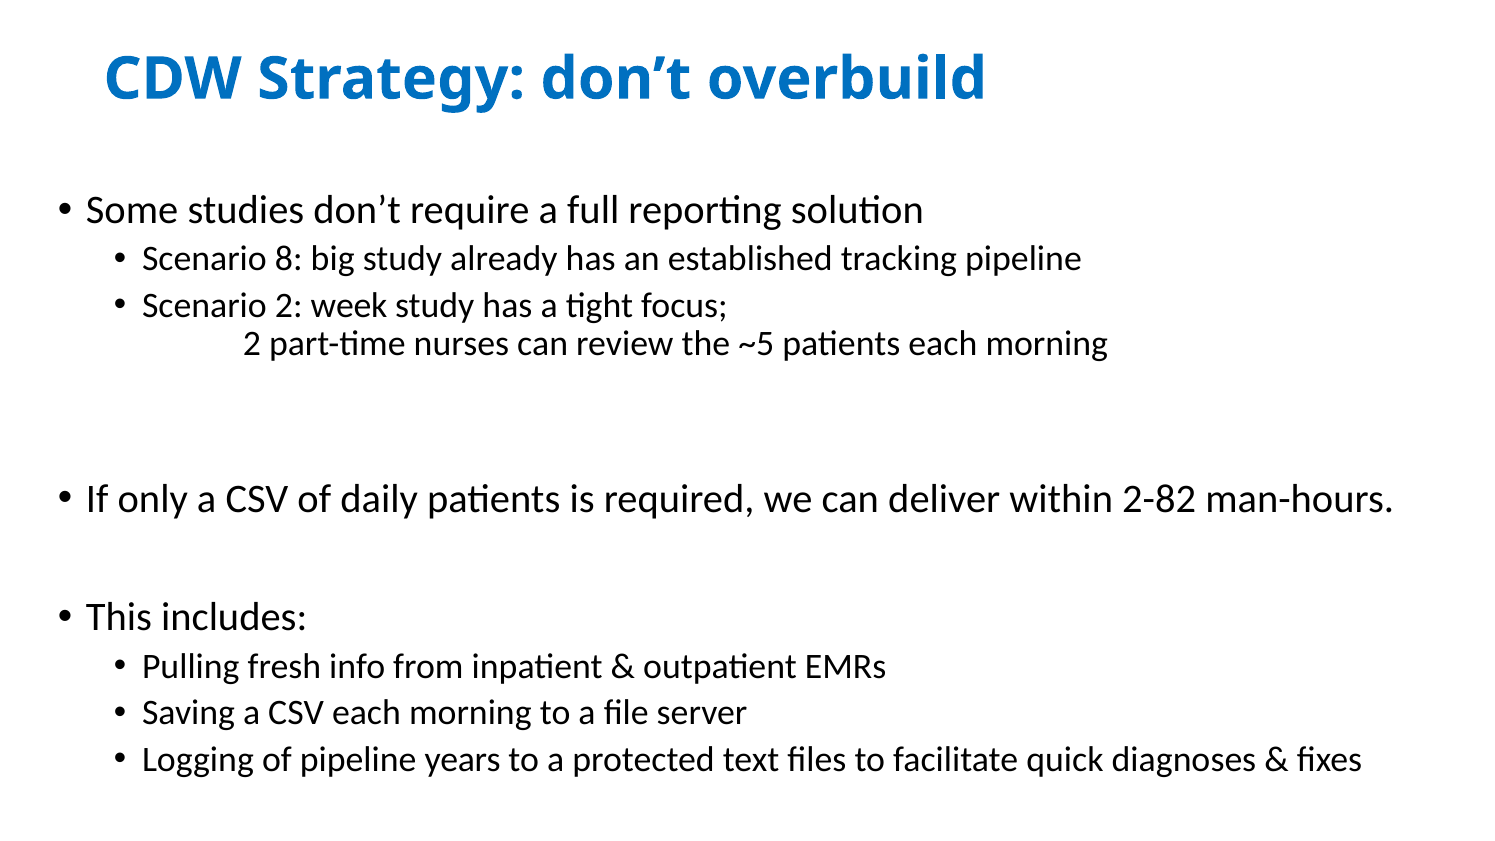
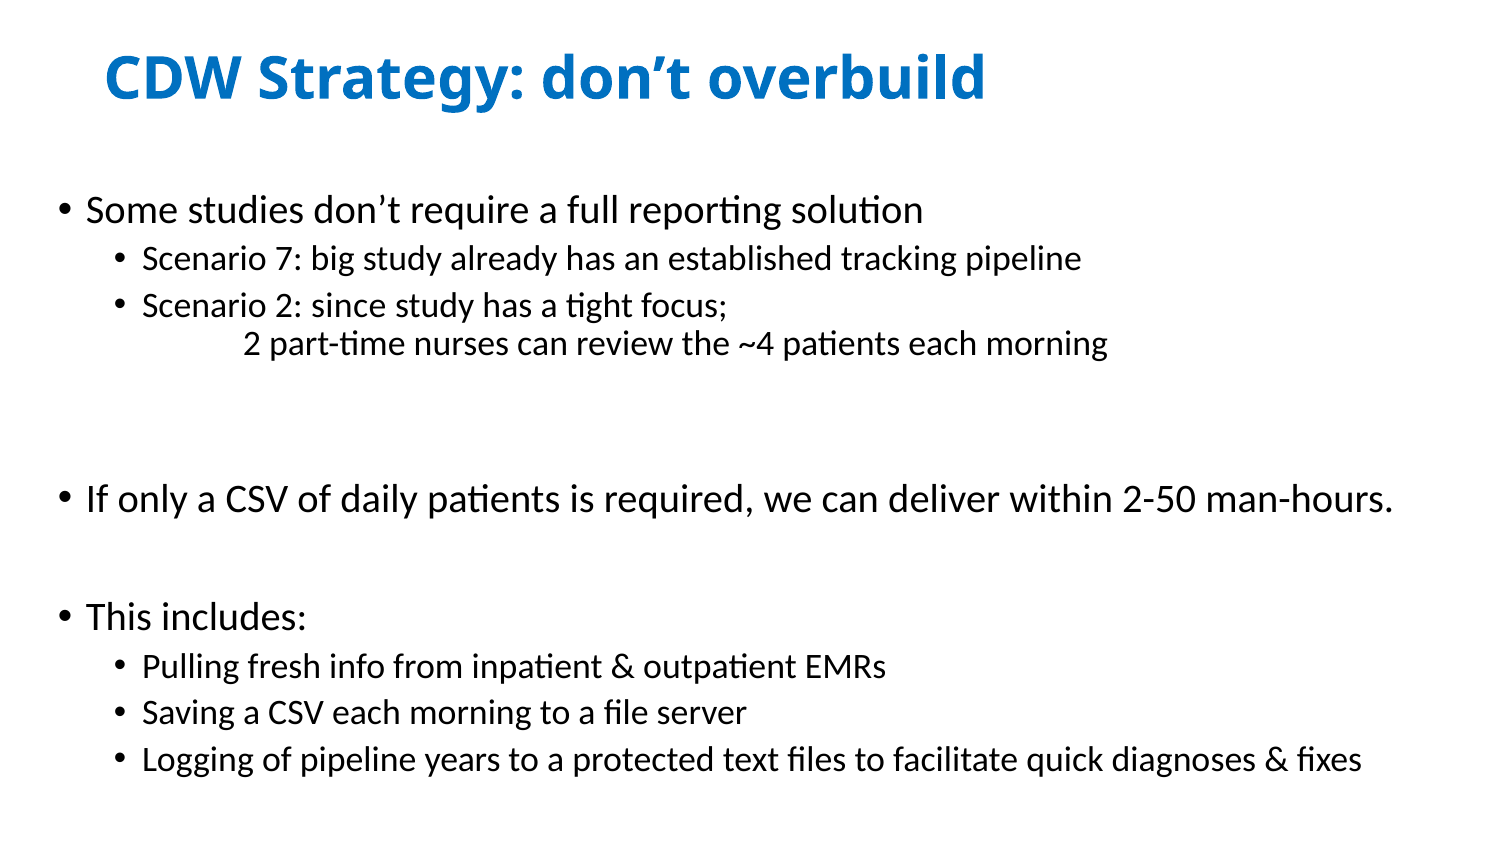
8: 8 -> 7
week: week -> since
~5: ~5 -> ~4
2-82: 2-82 -> 2-50
